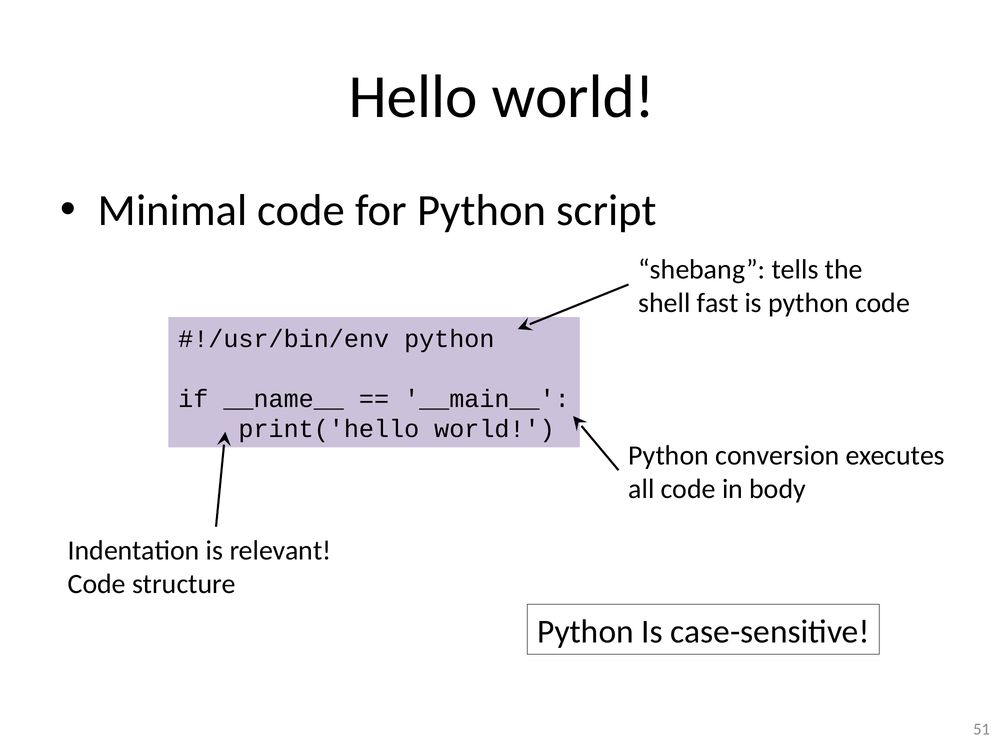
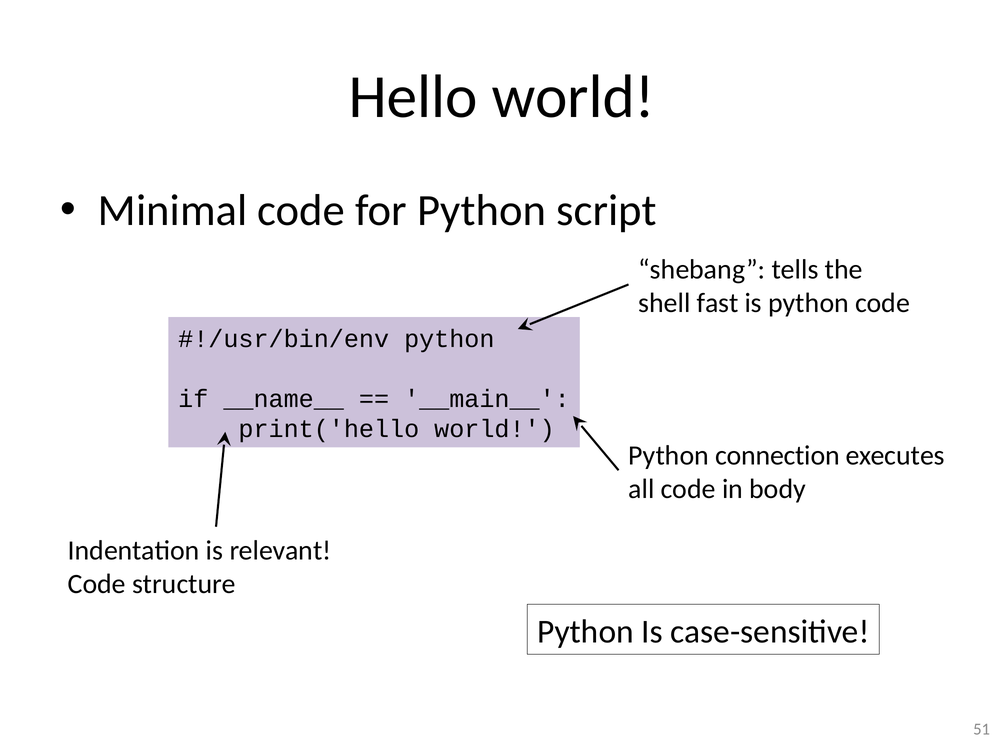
conversion: conversion -> connection
